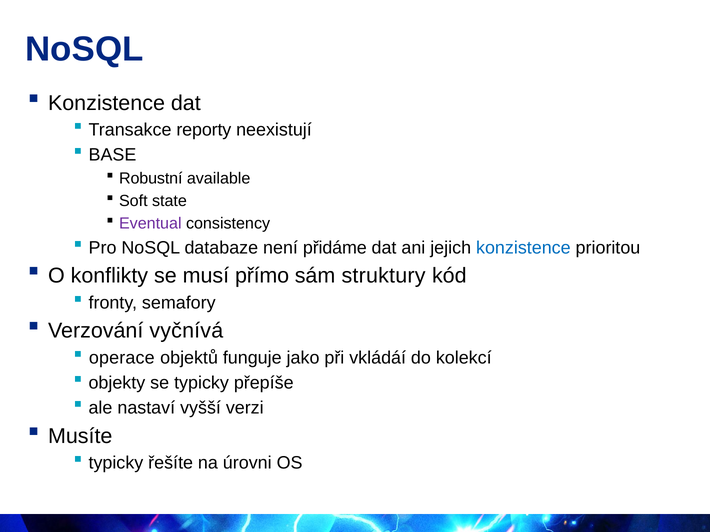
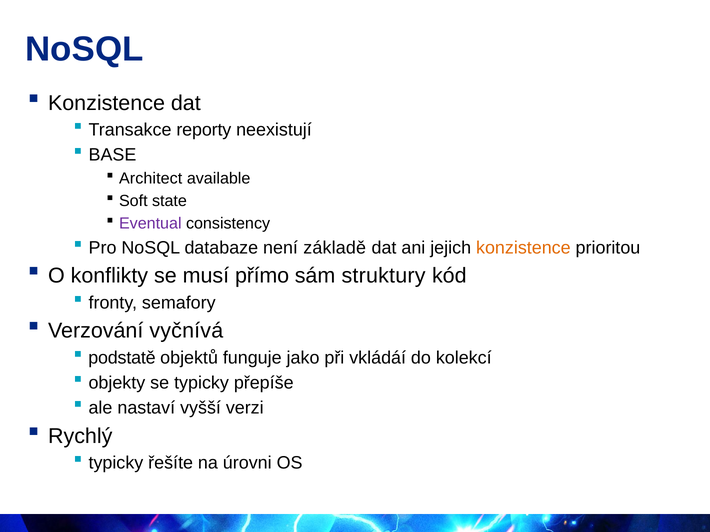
Robustní: Robustní -> Architect
přidáme: přidáme -> základě
konzistence at (523, 248) colour: blue -> orange
operace: operace -> podstatě
Musíte: Musíte -> Rychlý
